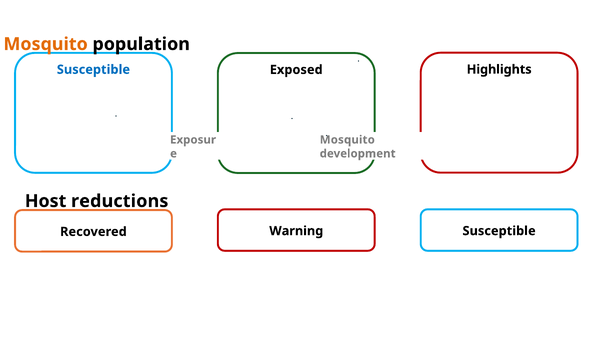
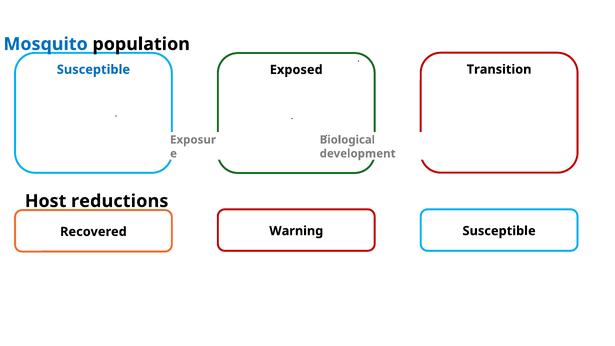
Mosquito at (46, 44) colour: orange -> blue
Highlights: Highlights -> Transition
Mosquito at (347, 140): Mosquito -> Biological
